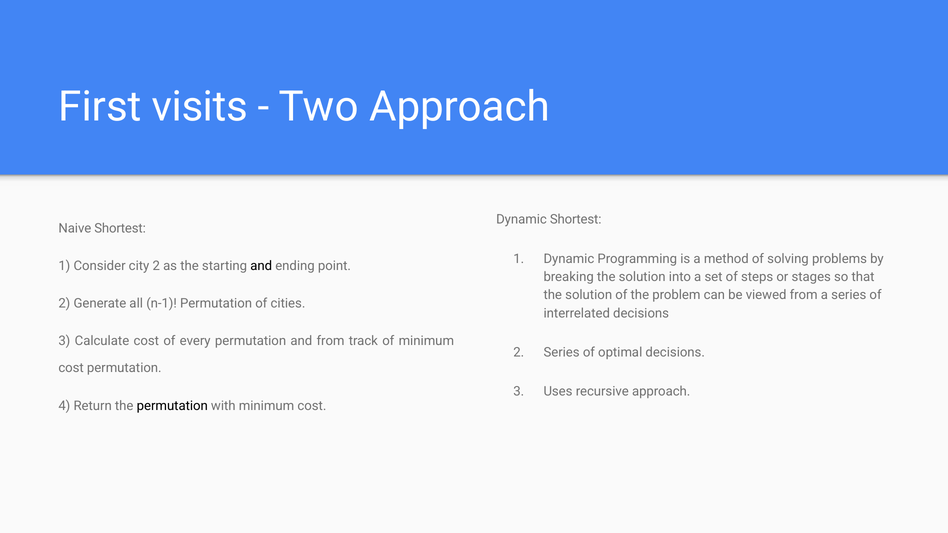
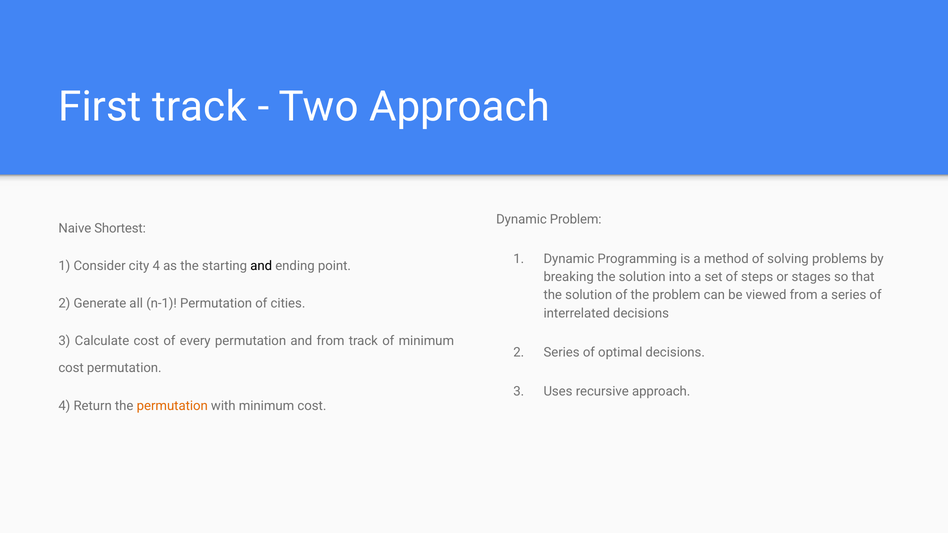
First visits: visits -> track
Dynamic Shortest: Shortest -> Problem
city 2: 2 -> 4
permutation at (172, 406) colour: black -> orange
